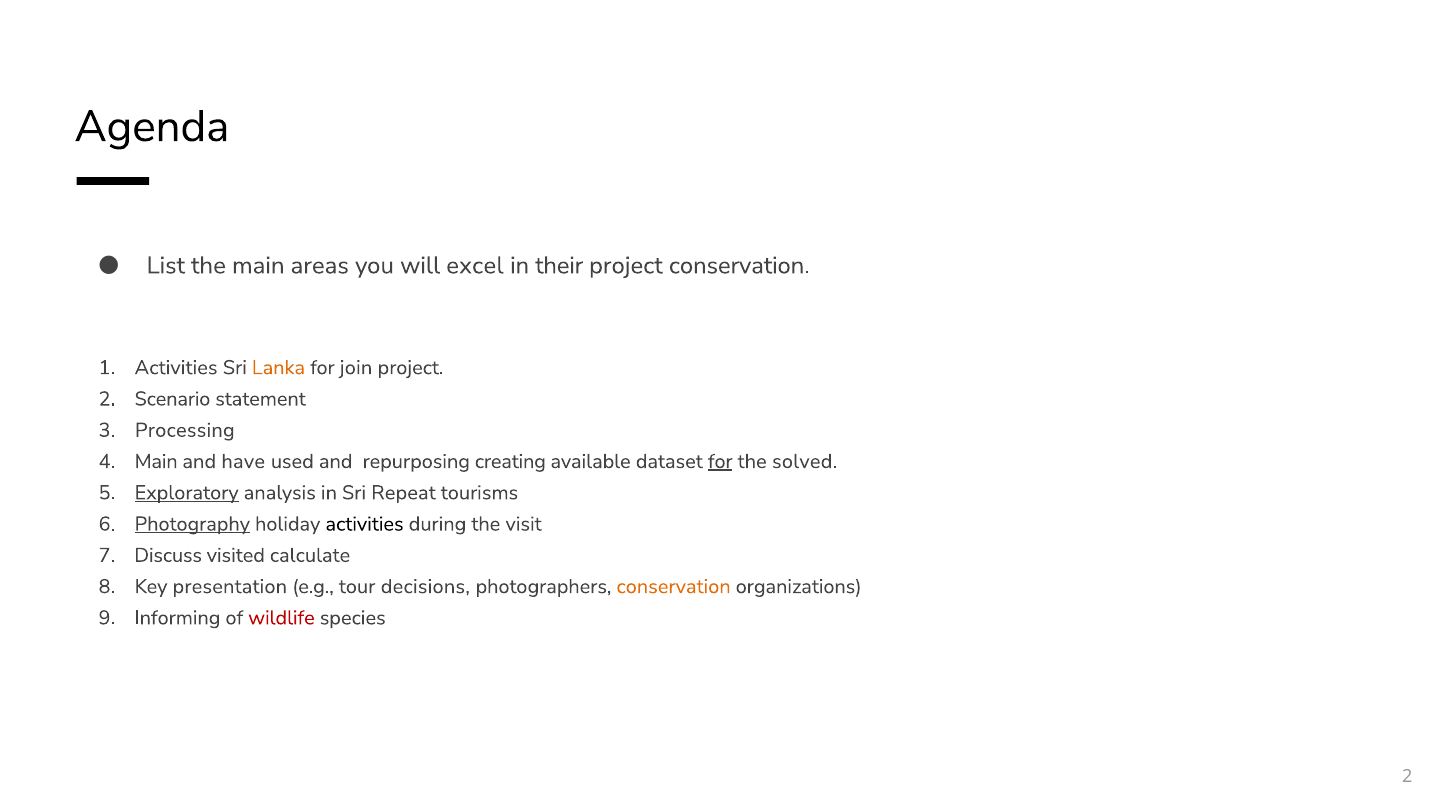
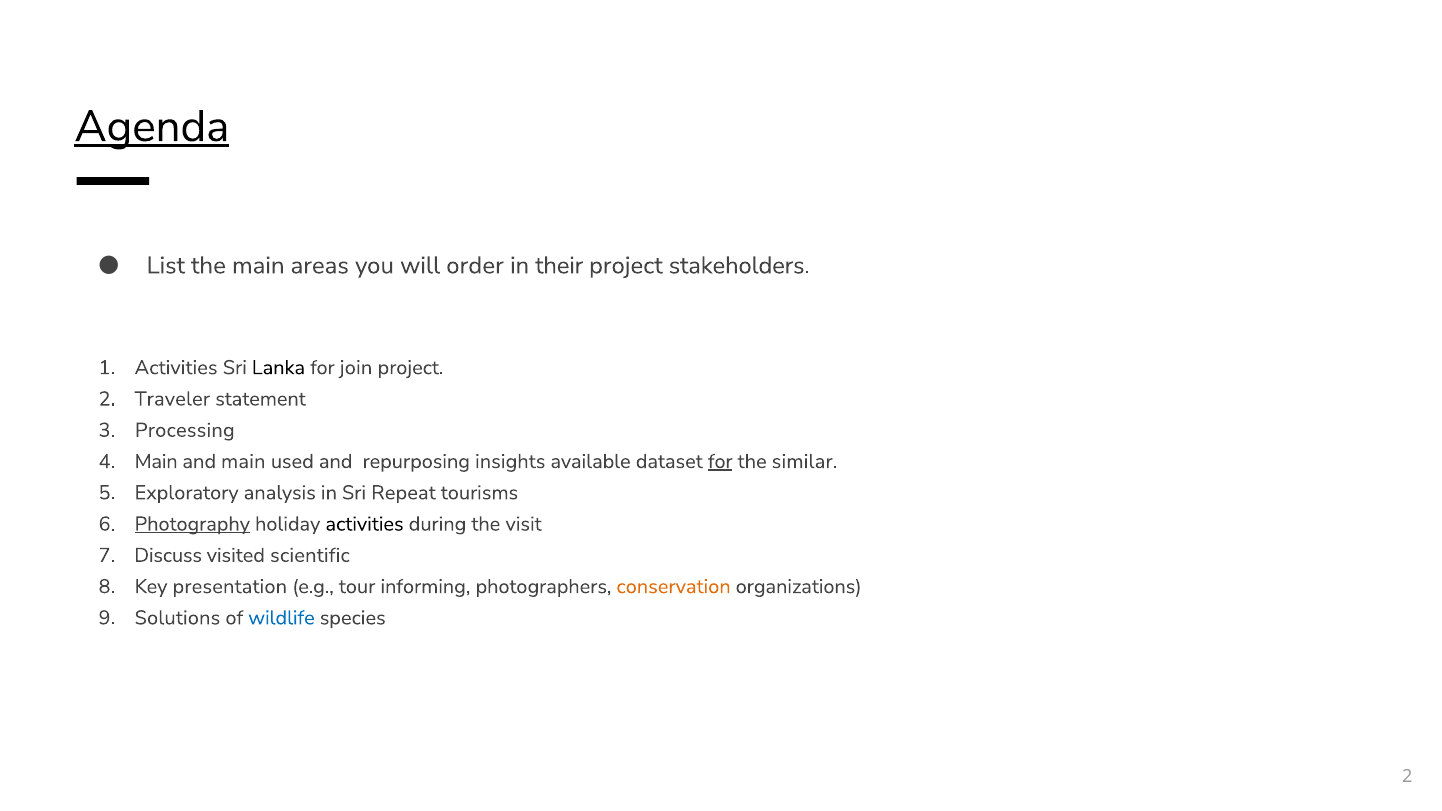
Agenda underline: none -> present
excel: excel -> order
project conservation: conservation -> stakeholders
Lanka colour: orange -> black
Scenario: Scenario -> Traveler
and have: have -> main
creating: creating -> insights
solved: solved -> similar
Exploratory underline: present -> none
calculate: calculate -> scientific
decisions: decisions -> informing
Informing: Informing -> Solutions
wildlife colour: red -> blue
